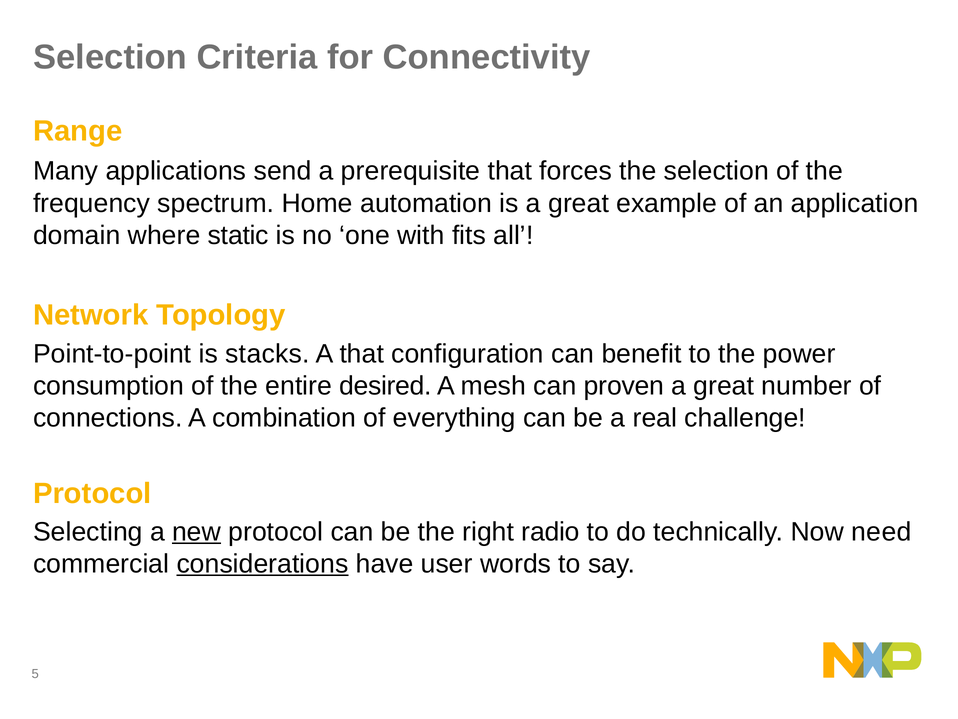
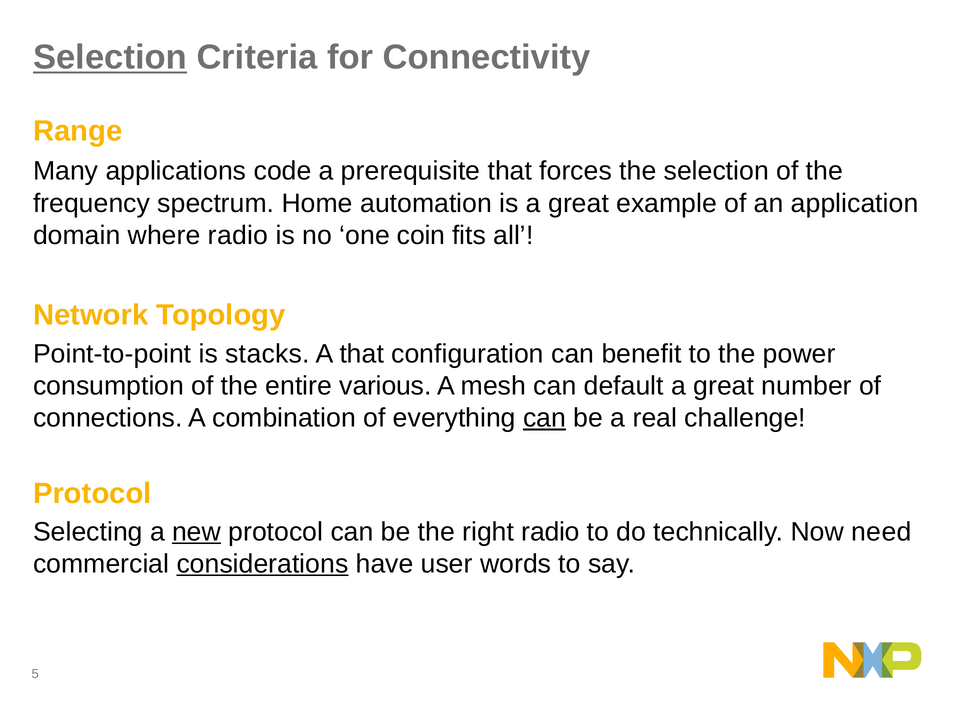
Selection at (110, 57) underline: none -> present
send: send -> code
where static: static -> radio
with: with -> coin
desired: desired -> various
proven: proven -> default
can at (545, 418) underline: none -> present
